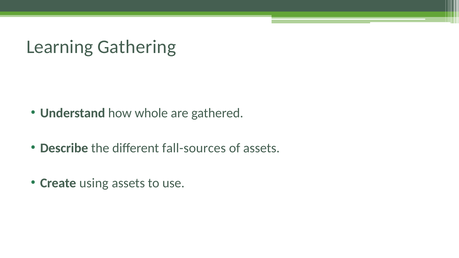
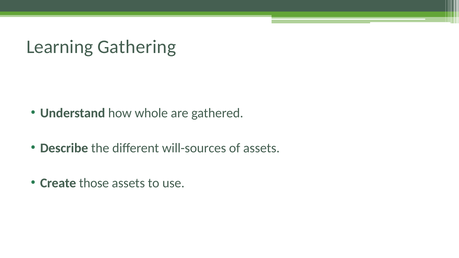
fall-sources: fall-sources -> will-sources
using: using -> those
